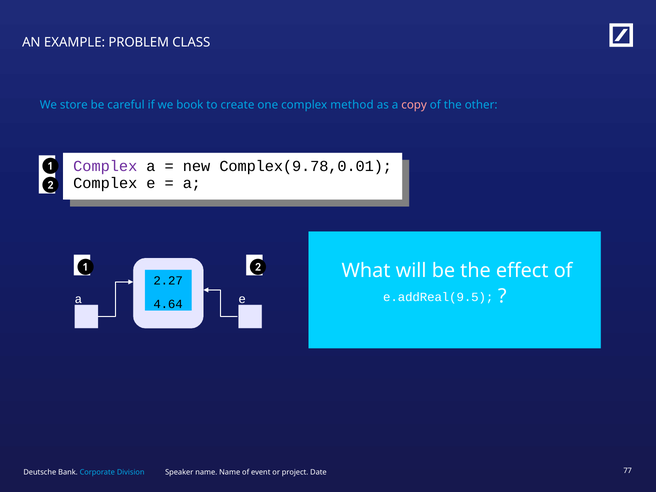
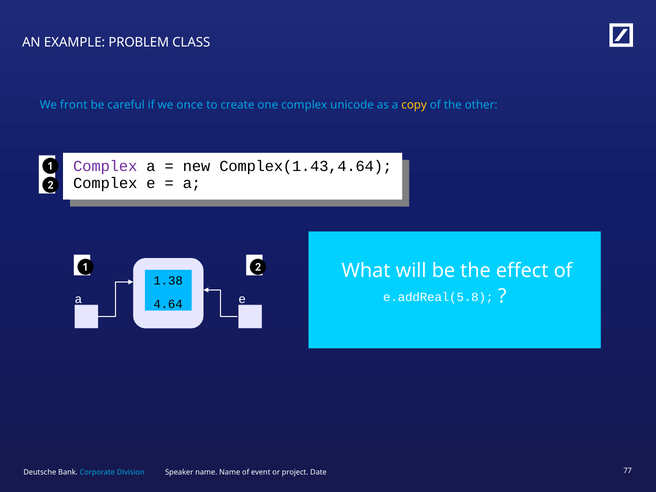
store: store -> front
book: book -> once
method: method -> unicode
copy colour: pink -> yellow
Complex(9.78,0.01: Complex(9.78,0.01 -> Complex(1.43,4.64
2.27: 2.27 -> 1.38
e.addReal(9.5: e.addReal(9.5 -> e.addReal(5.8
